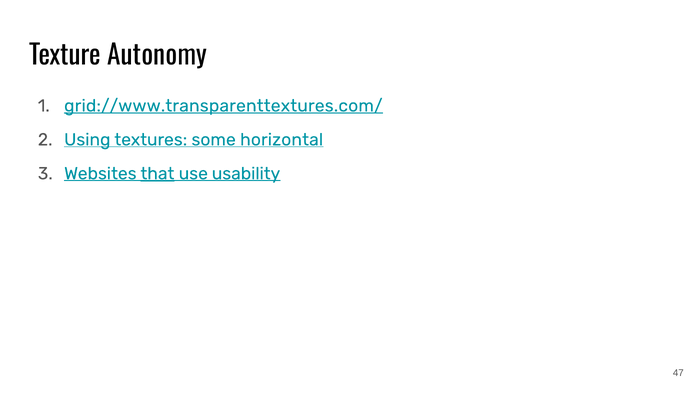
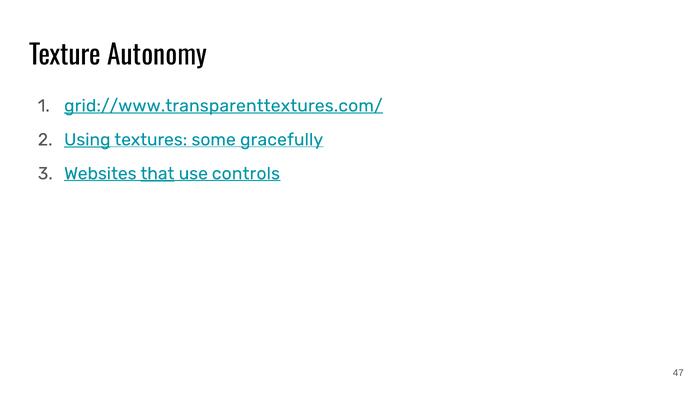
Using underline: none -> present
horizontal: horizontal -> gracefully
usability: usability -> controls
